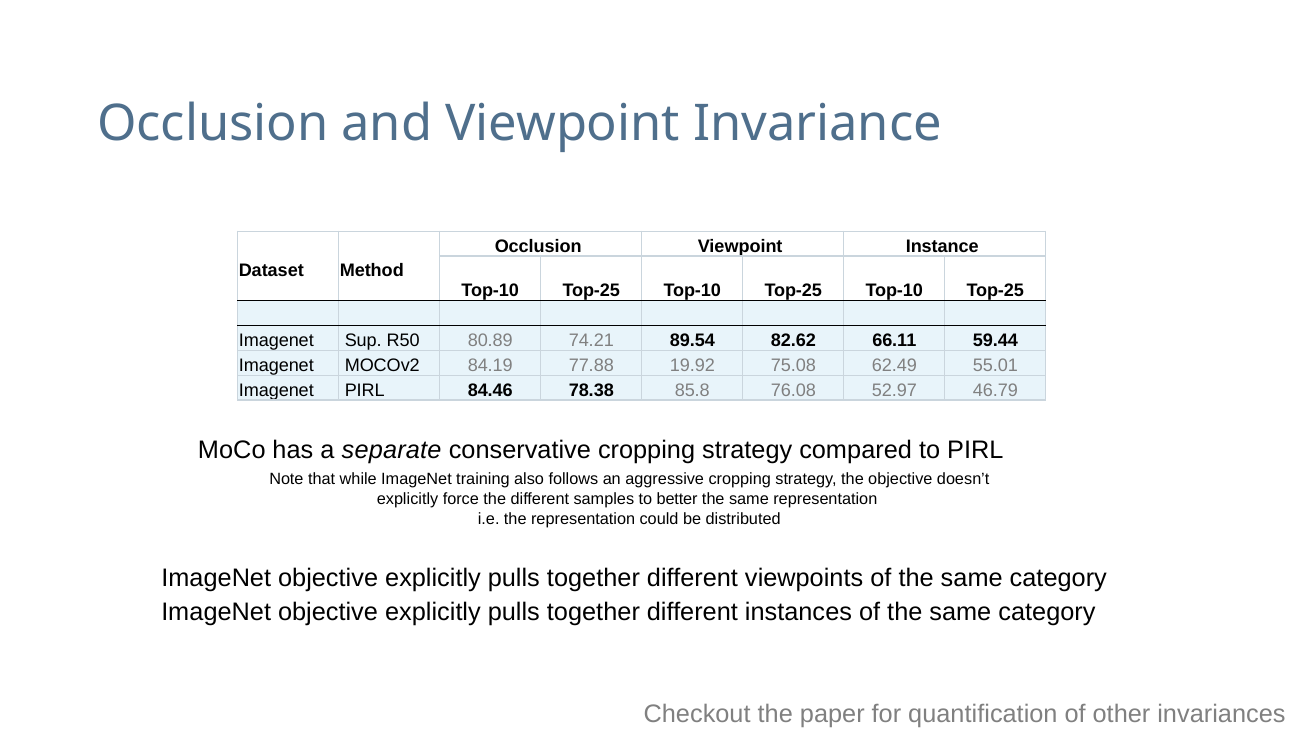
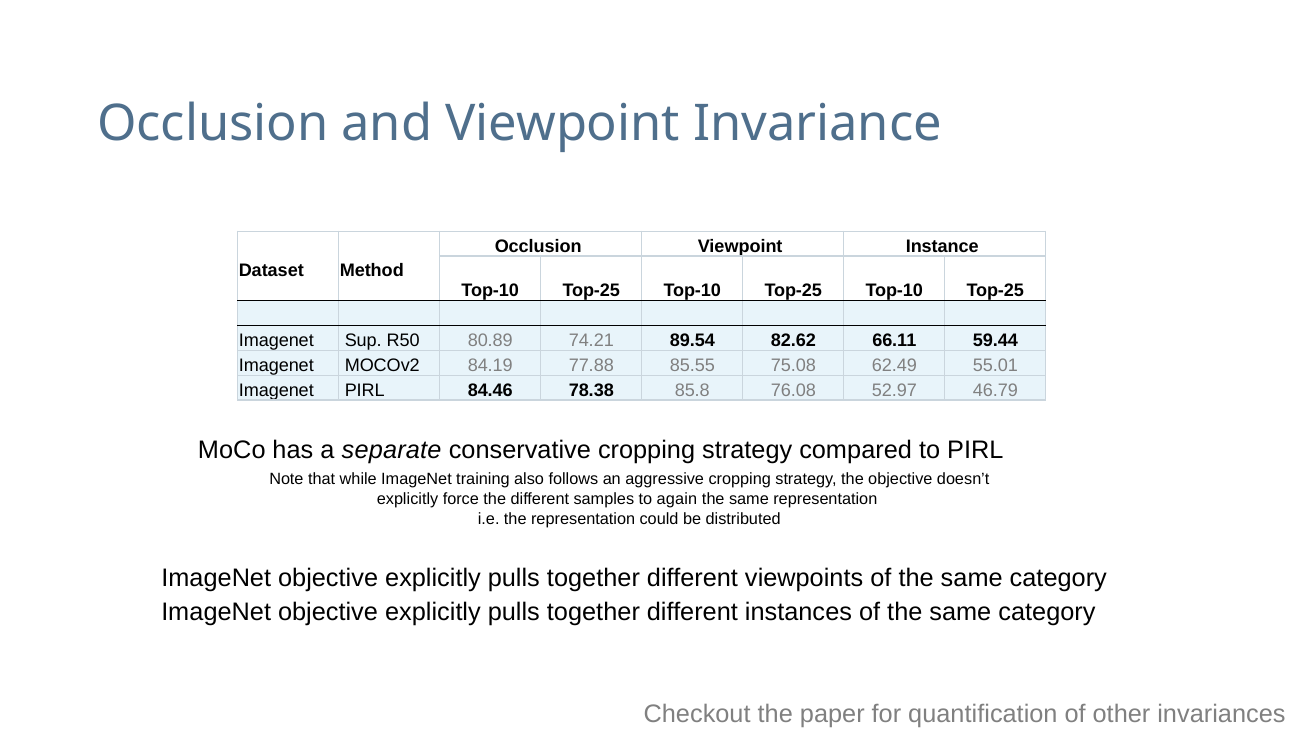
19.92: 19.92 -> 85.55
better: better -> again
